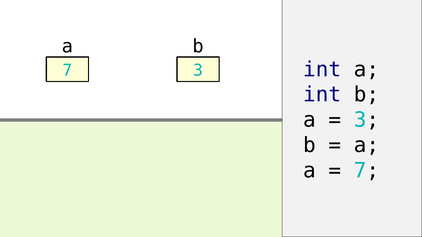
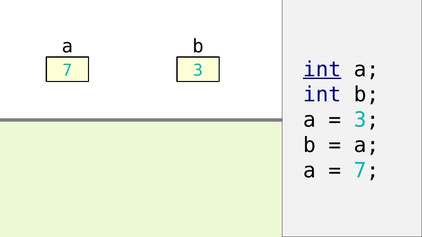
int at (322, 70) underline: none -> present
